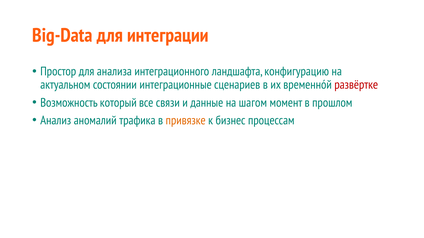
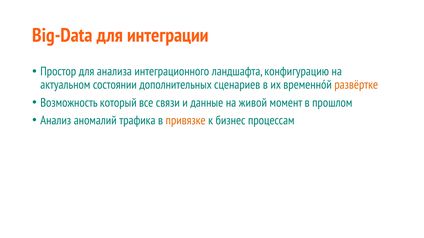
интеграционные: интеграционные -> дополнительных
развёртке colour: red -> orange
шагом: шагом -> живой
